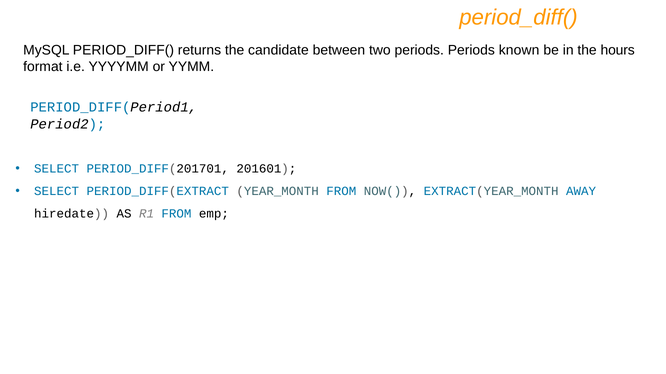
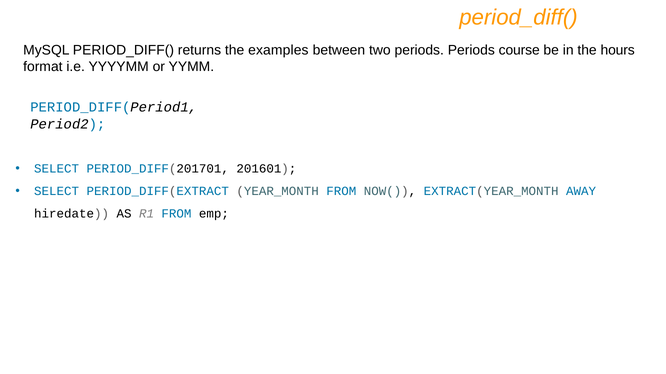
candidate: candidate -> examples
known: known -> course
